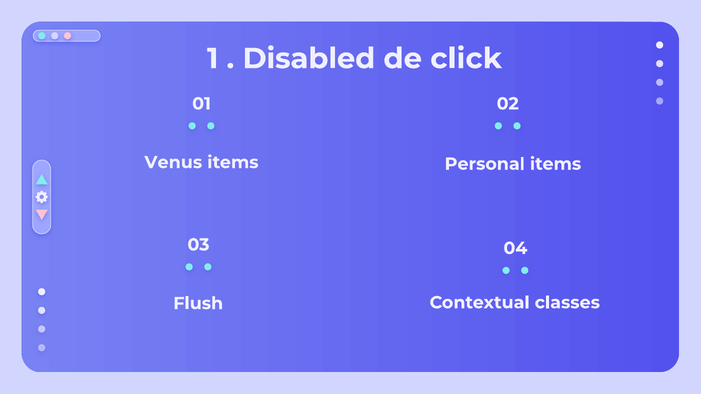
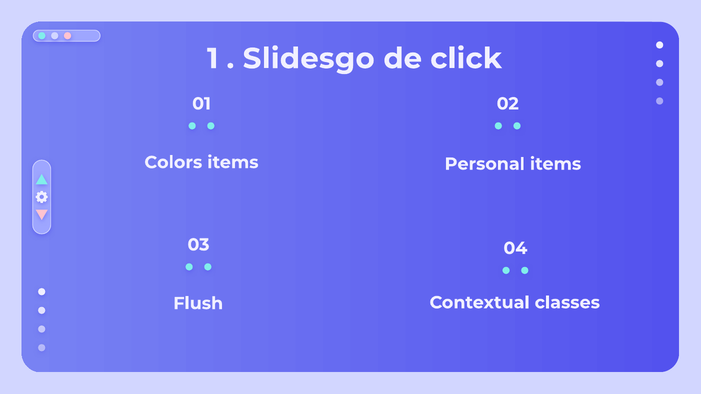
Disabled: Disabled -> Slidesgo
Venus: Venus -> Colors
